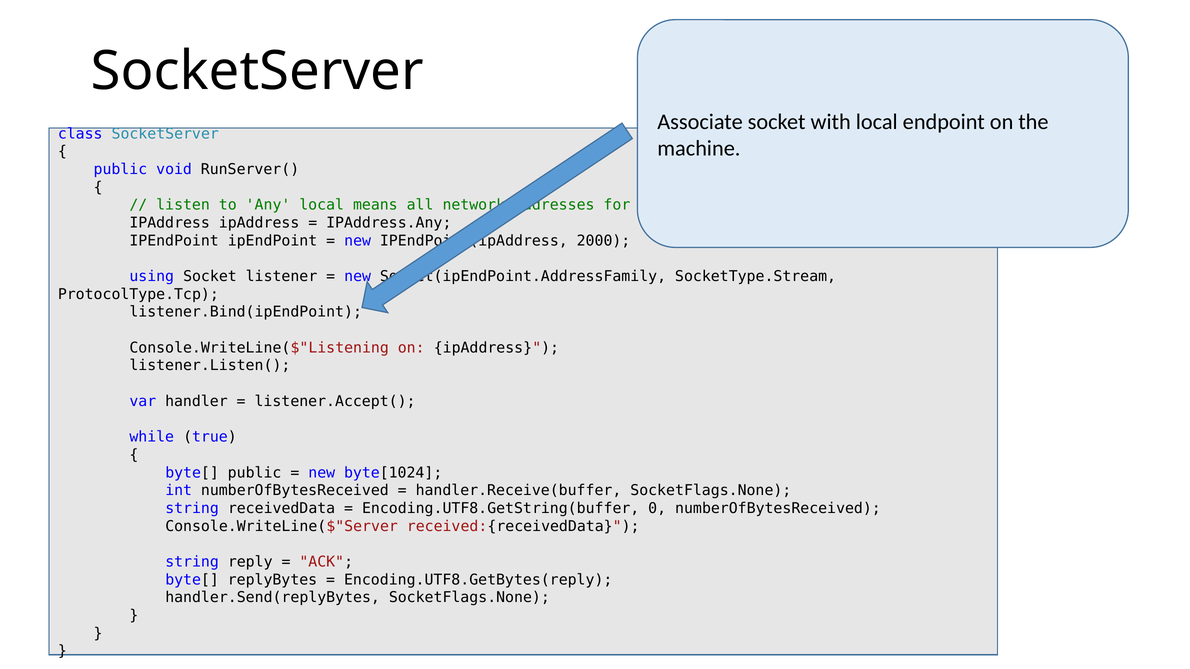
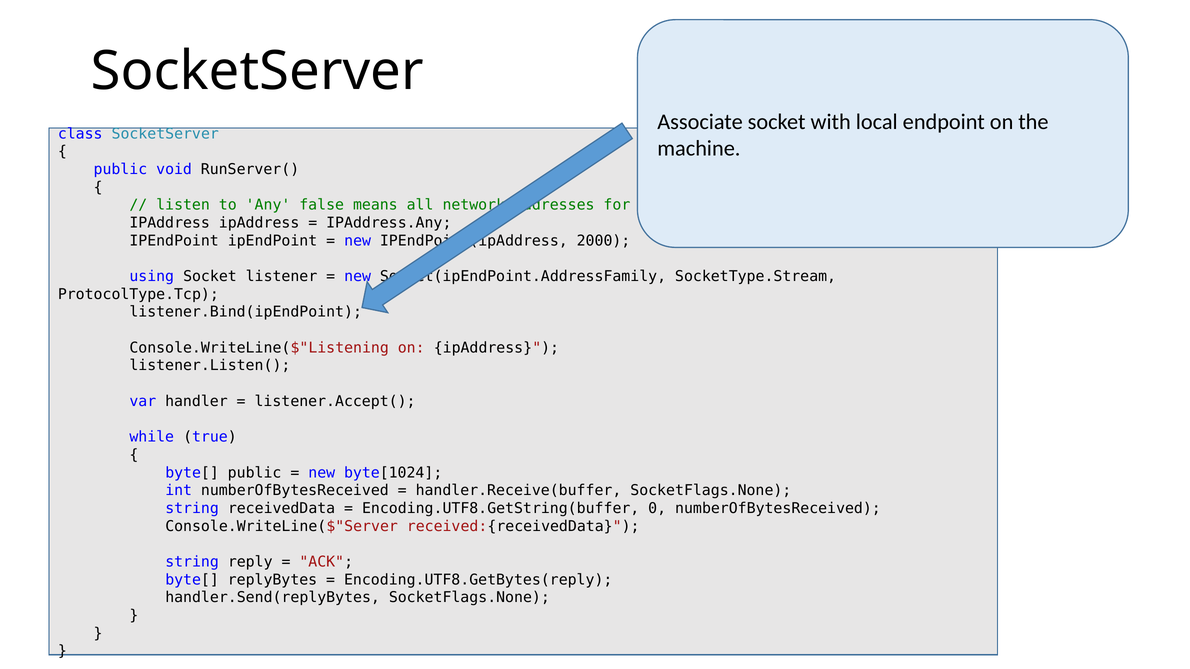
Any local: local -> false
